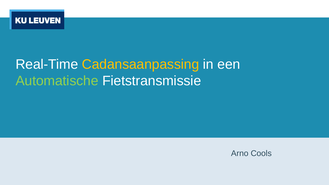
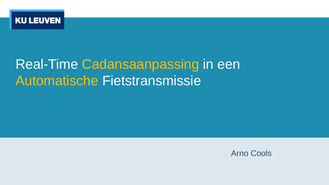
Automatische colour: light green -> yellow
